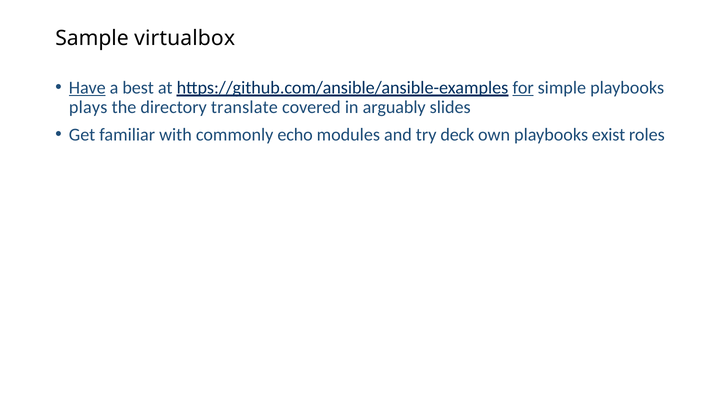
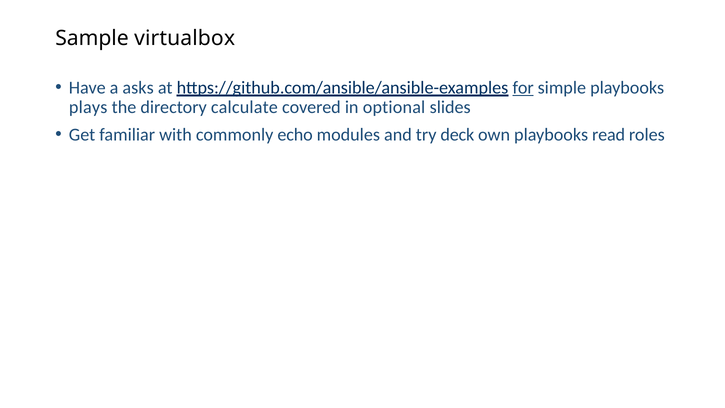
Have underline: present -> none
best: best -> asks
translate: translate -> calculate
arguably: arguably -> optional
exist: exist -> read
